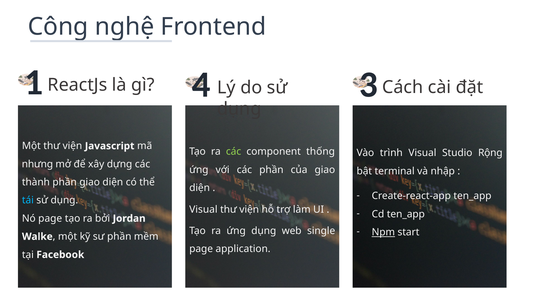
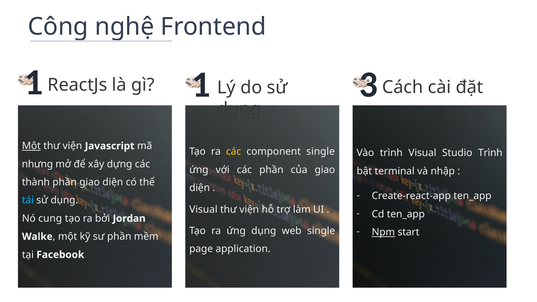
gì 4: 4 -> 1
Một at (31, 146) underline: none -> present
các at (234, 152) colour: light green -> yellow
component thống: thống -> single
Studio Rộng: Rộng -> Trình
Nó page: page -> cung
